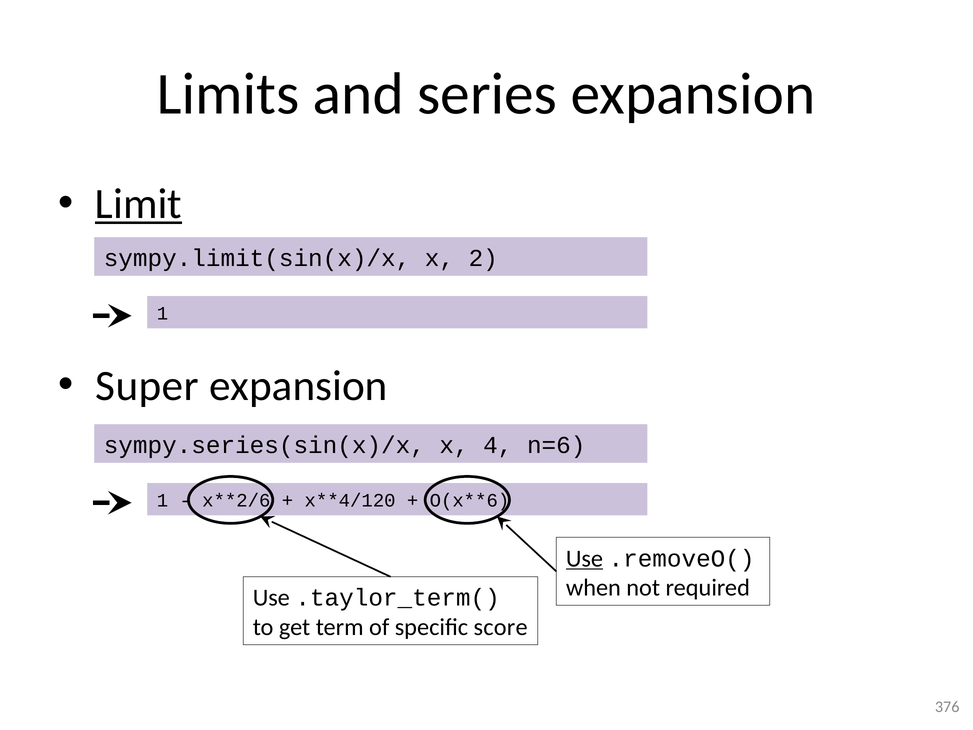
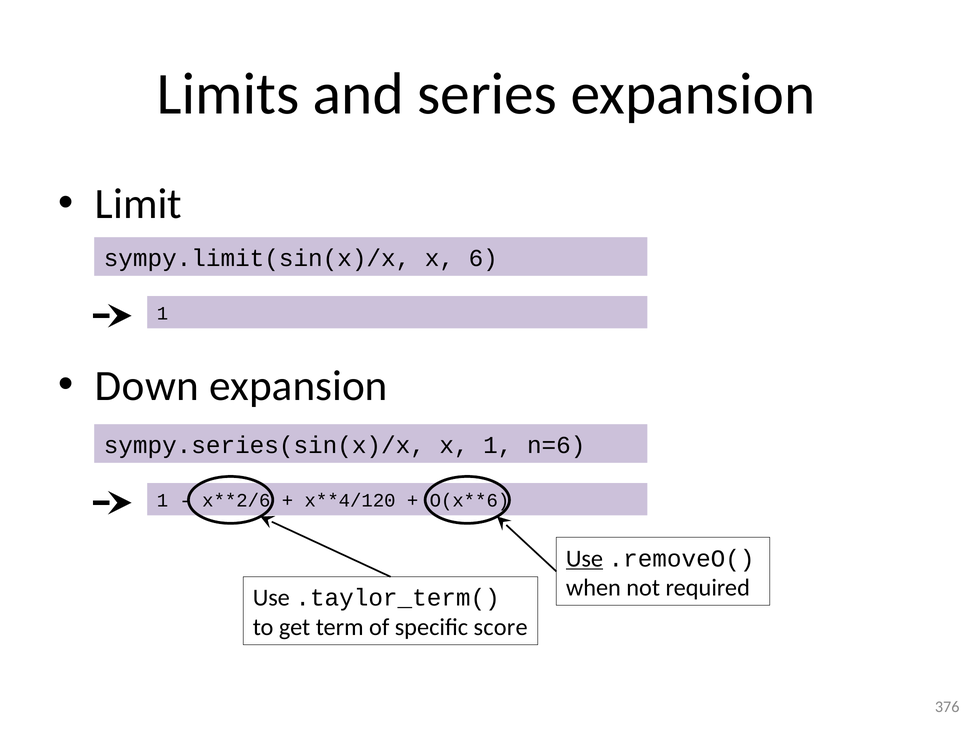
Limit underline: present -> none
2: 2 -> 6
Super: Super -> Down
x 4: 4 -> 1
